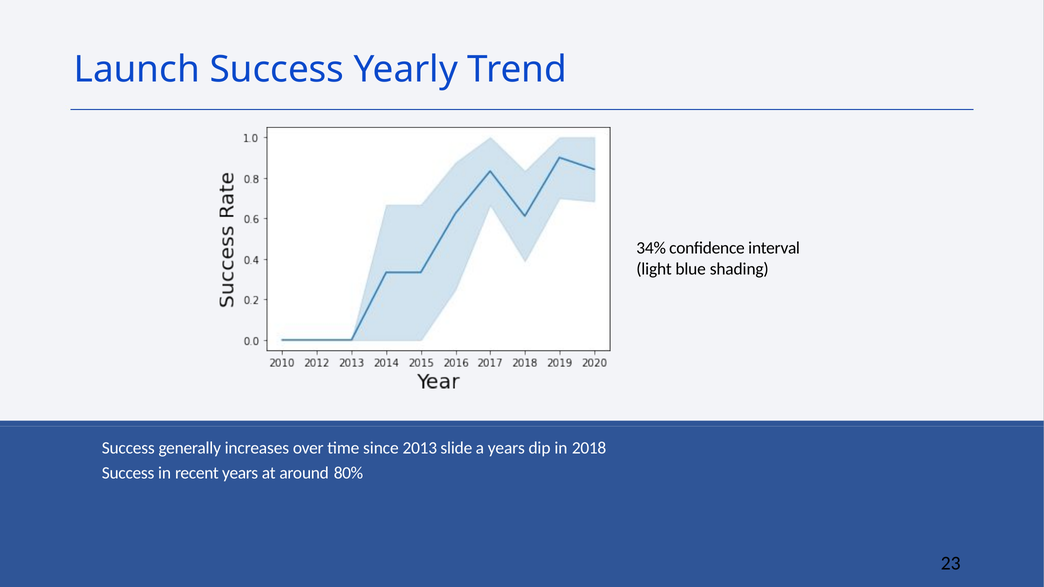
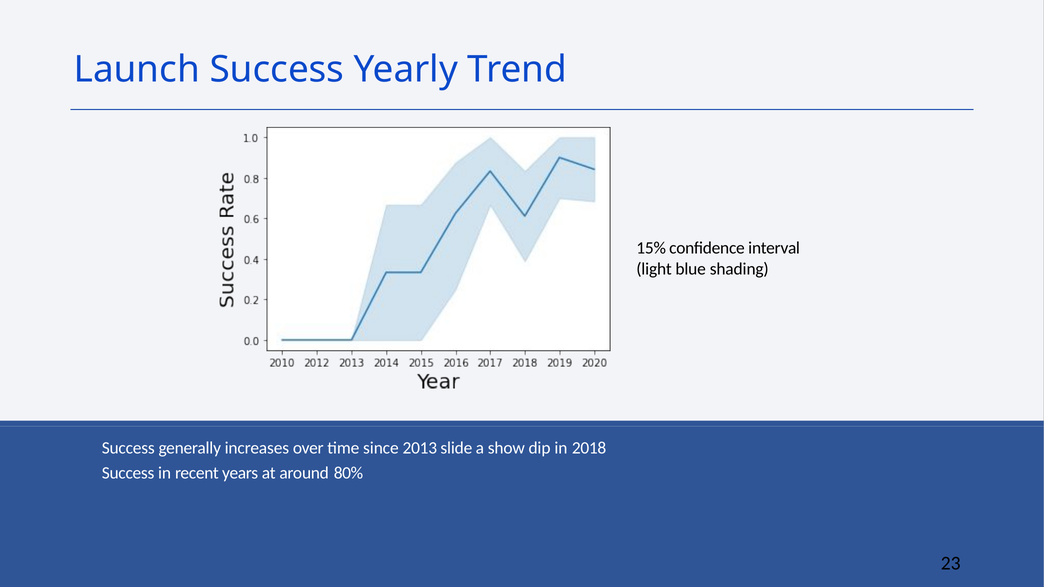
34%: 34% -> 15%
a years: years -> show
